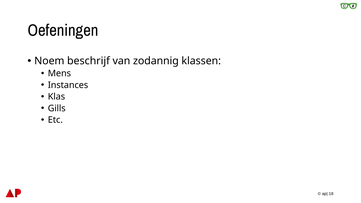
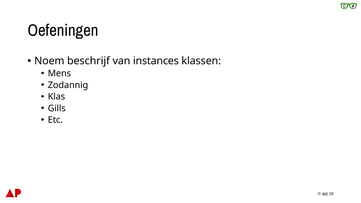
zodannig: zodannig -> instances
Instances: Instances -> Zodannig
